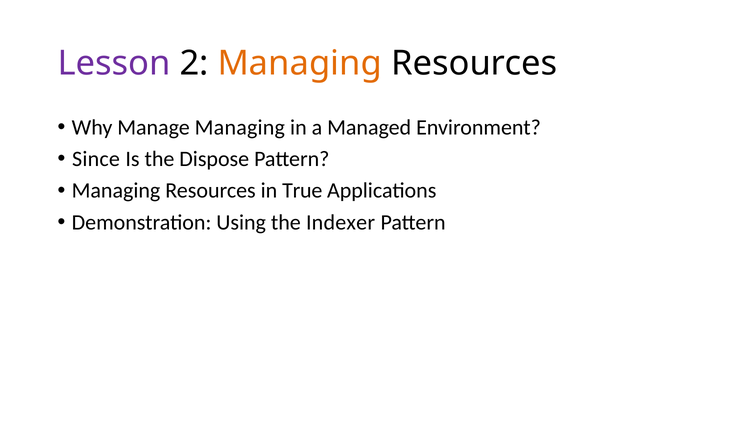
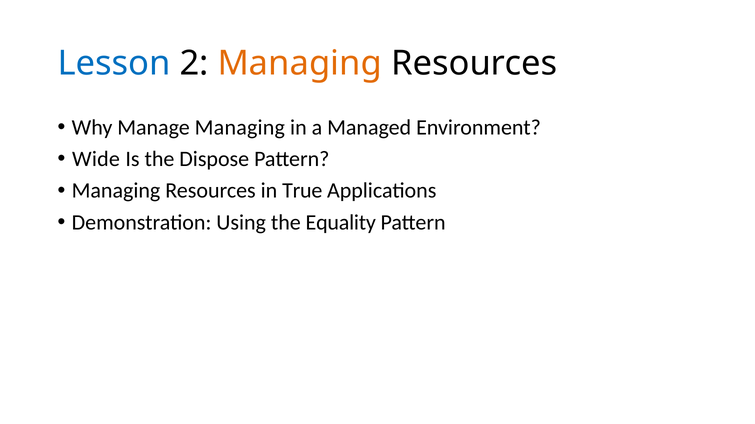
Lesson colour: purple -> blue
Since: Since -> Wide
Indexer: Indexer -> Equality
